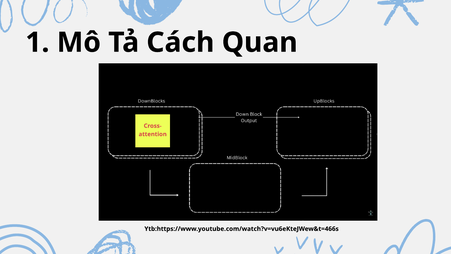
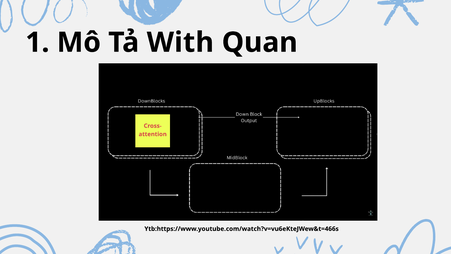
Cách: Cách -> With
